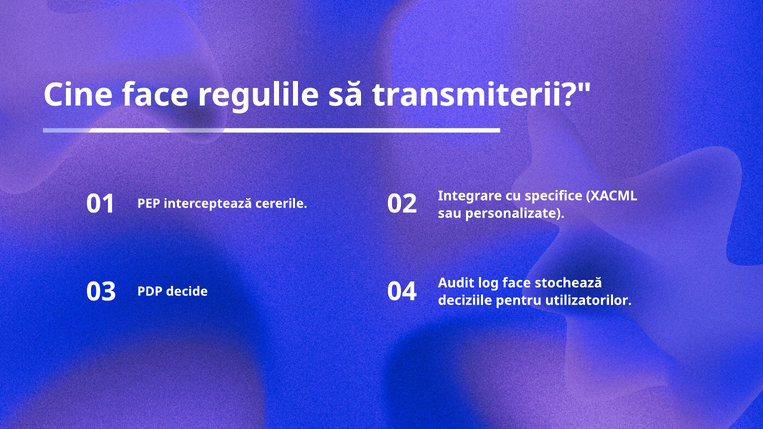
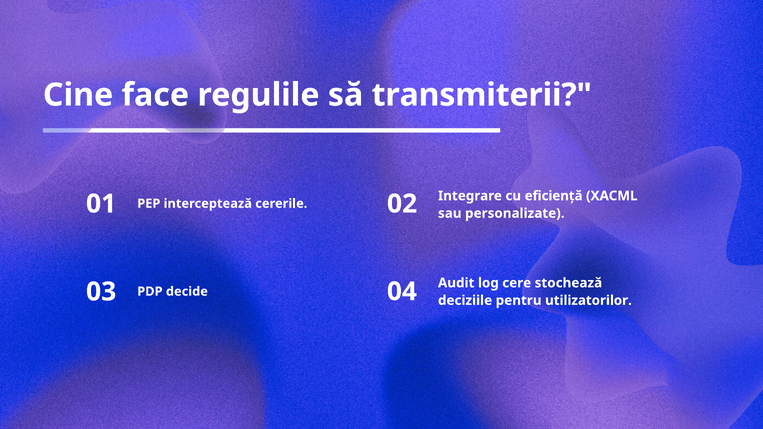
specifice: specifice -> eficiență
log face: face -> cere
